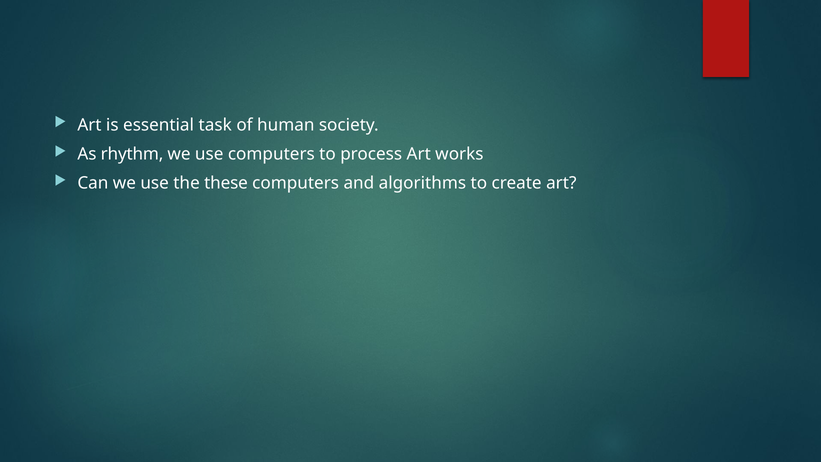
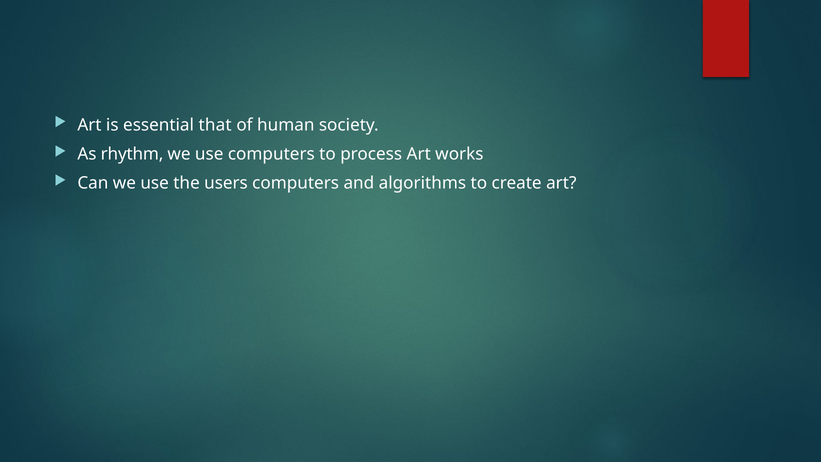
task: task -> that
these: these -> users
